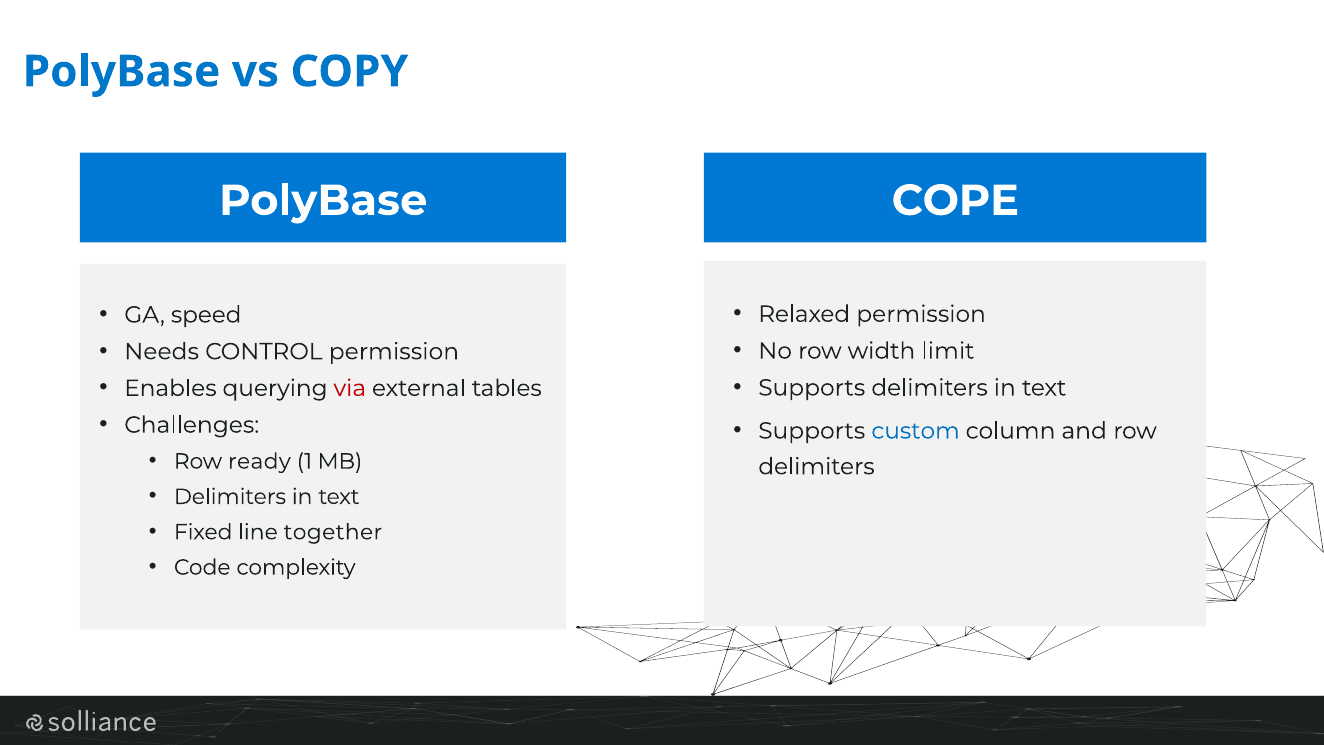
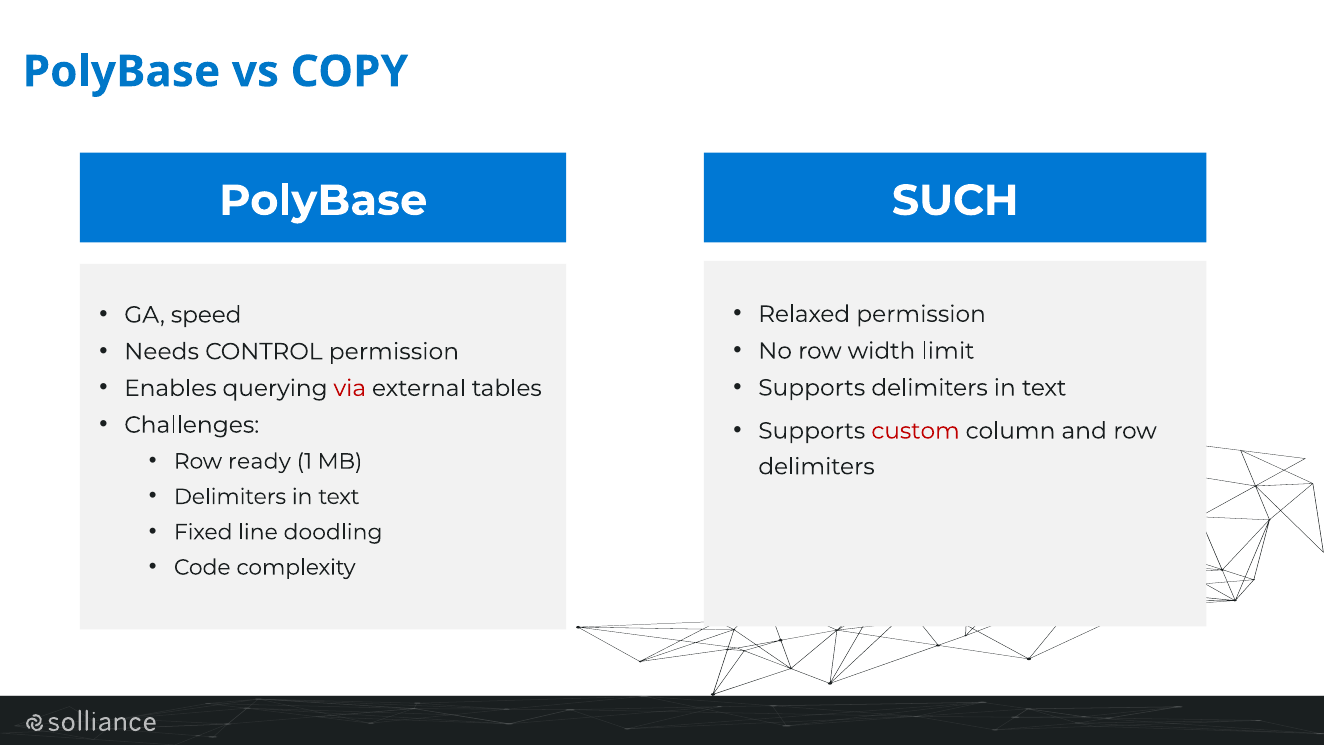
COPE: COPE -> SUCH
custom colour: blue -> red
together: together -> doodling
